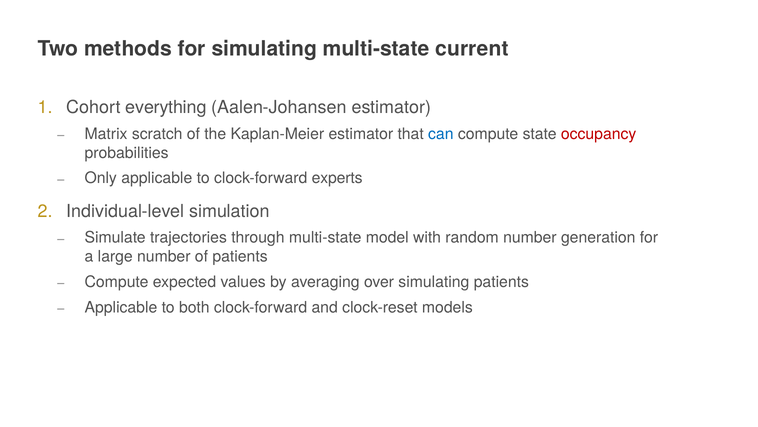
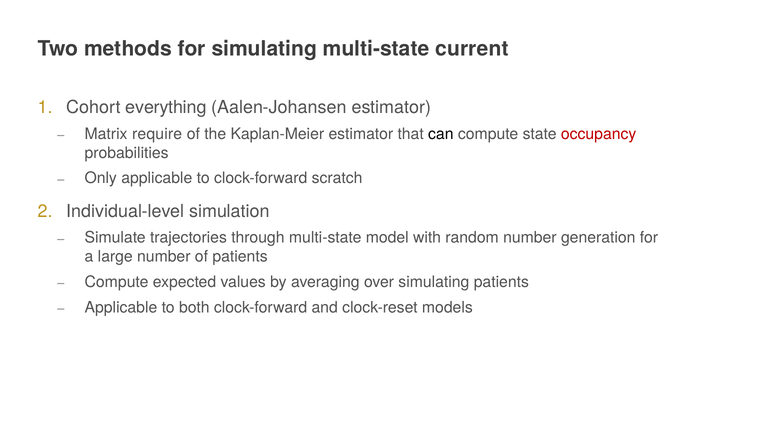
scratch: scratch -> require
can colour: blue -> black
experts: experts -> scratch
